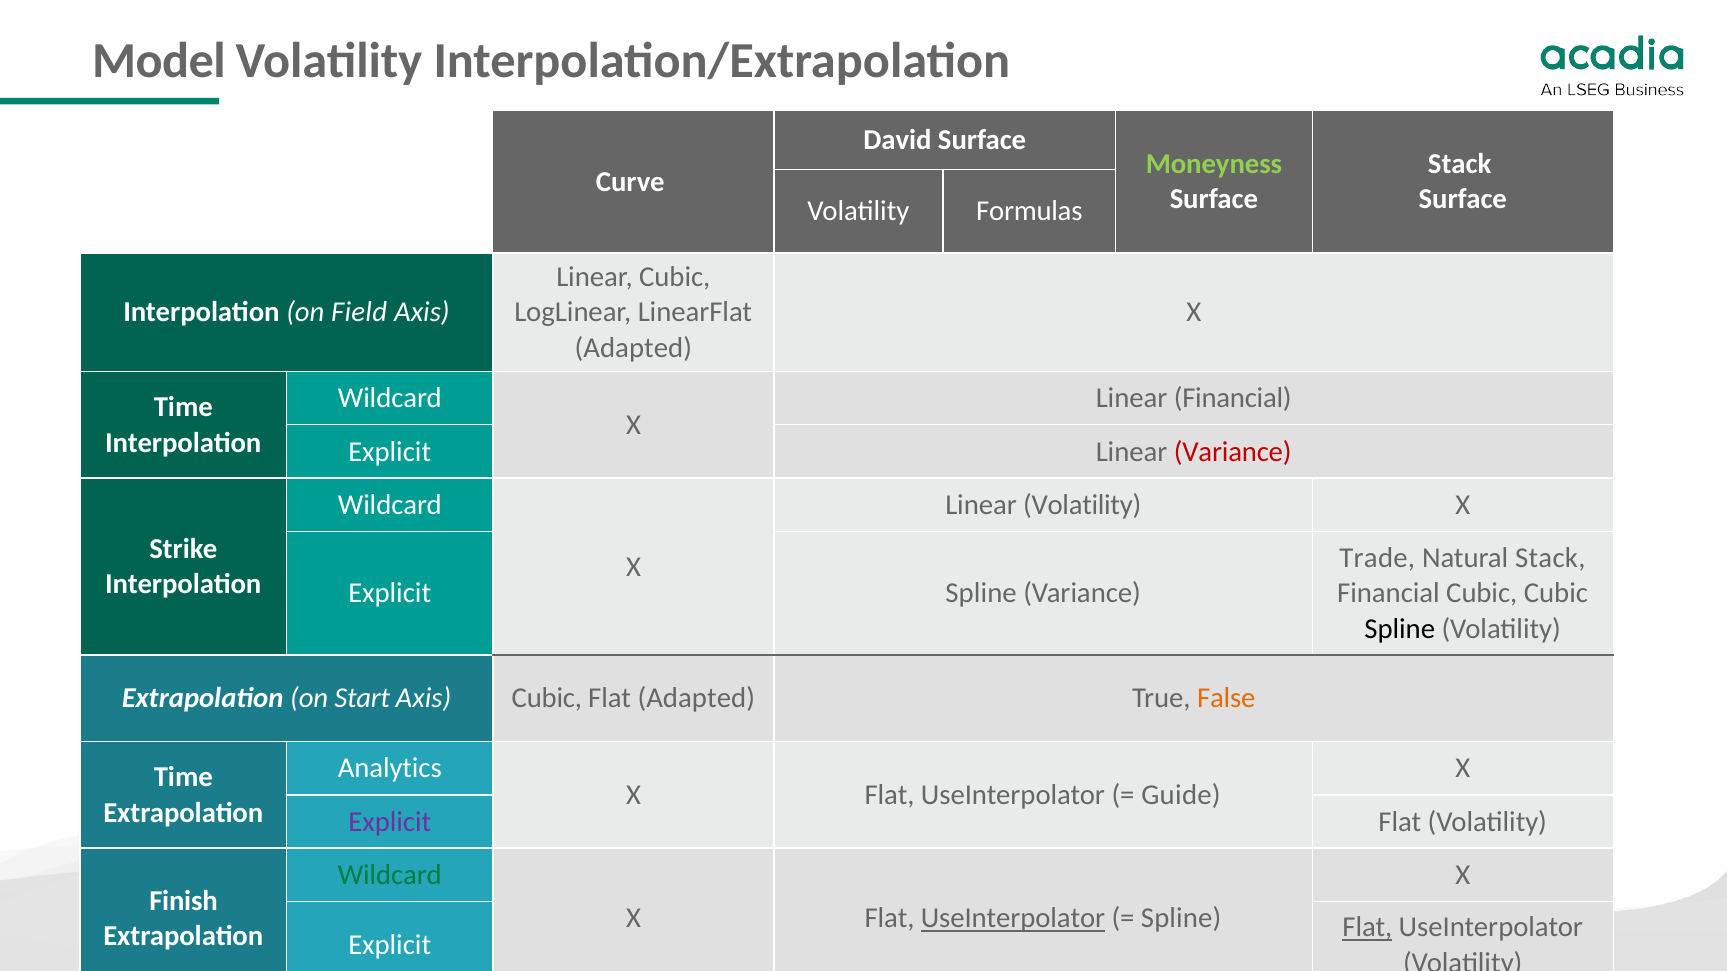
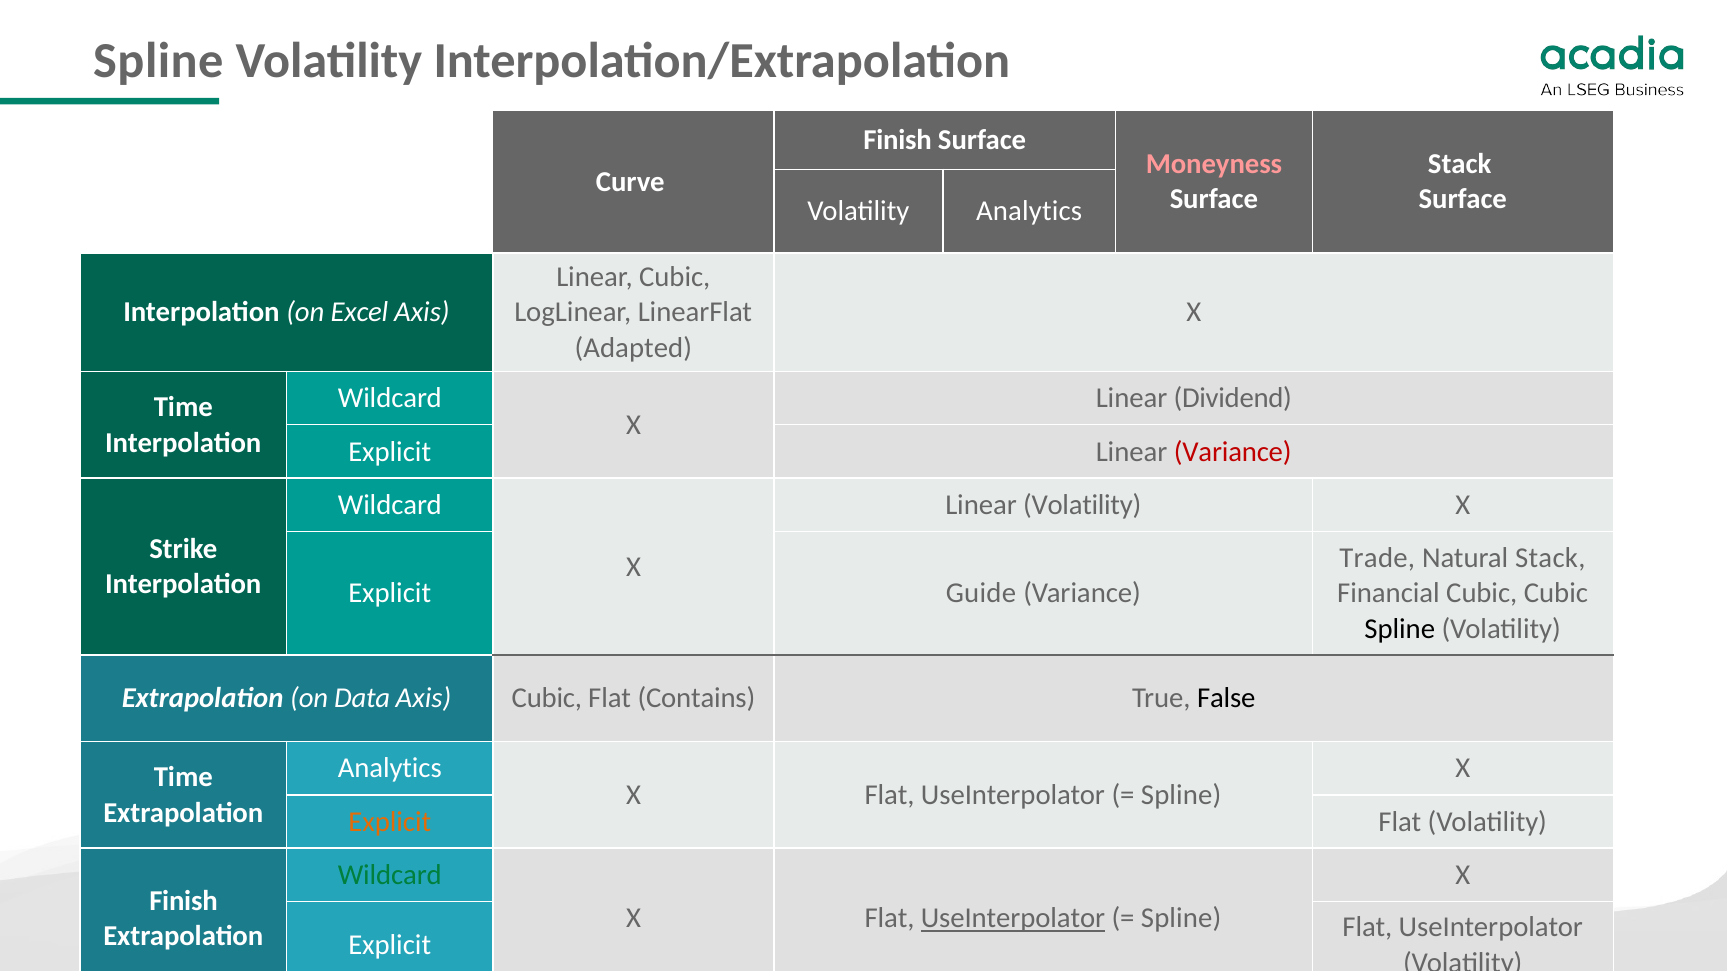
Model at (159, 61): Model -> Spline
David at (897, 140): David -> Finish
Moneyness colour: light green -> pink
Volatility Formulas: Formulas -> Analytics
Field: Field -> Excel
Linear Financial: Financial -> Dividend
Explicit Spline: Spline -> Guide
Start: Start -> Data
Flat Adapted: Adapted -> Contains
False colour: orange -> black
Guide at (1181, 795): Guide -> Spline
Explicit at (390, 822) colour: purple -> orange
Flat at (1367, 928) underline: present -> none
